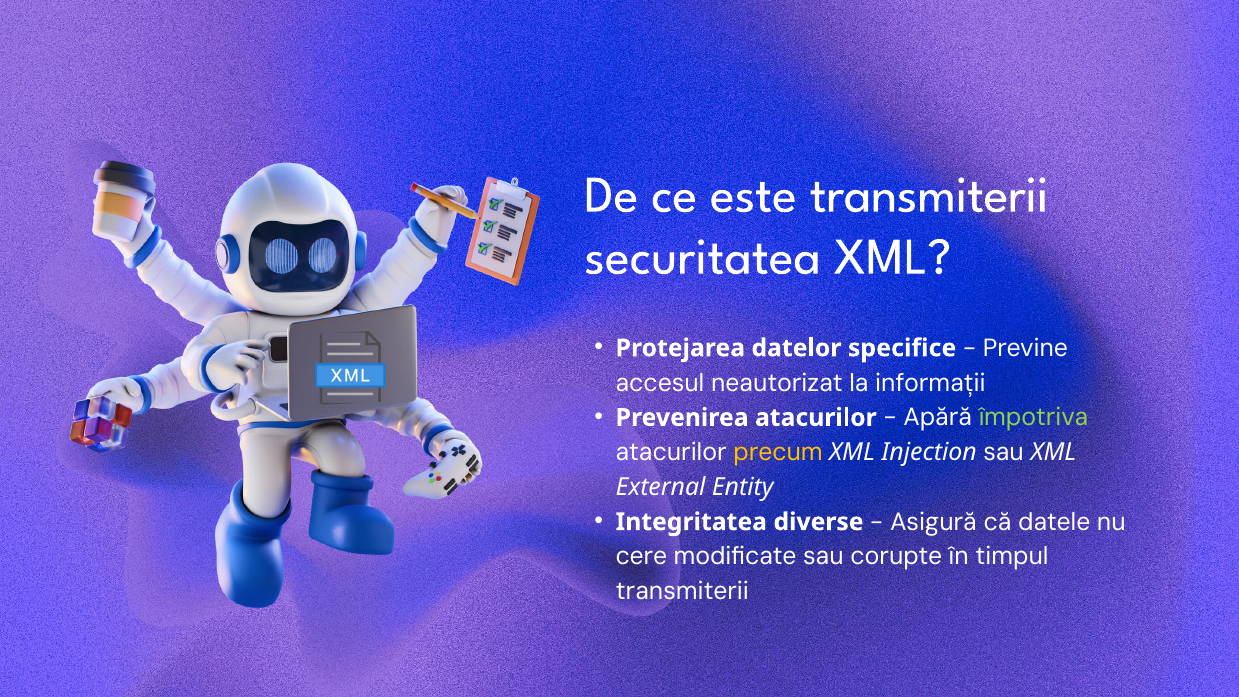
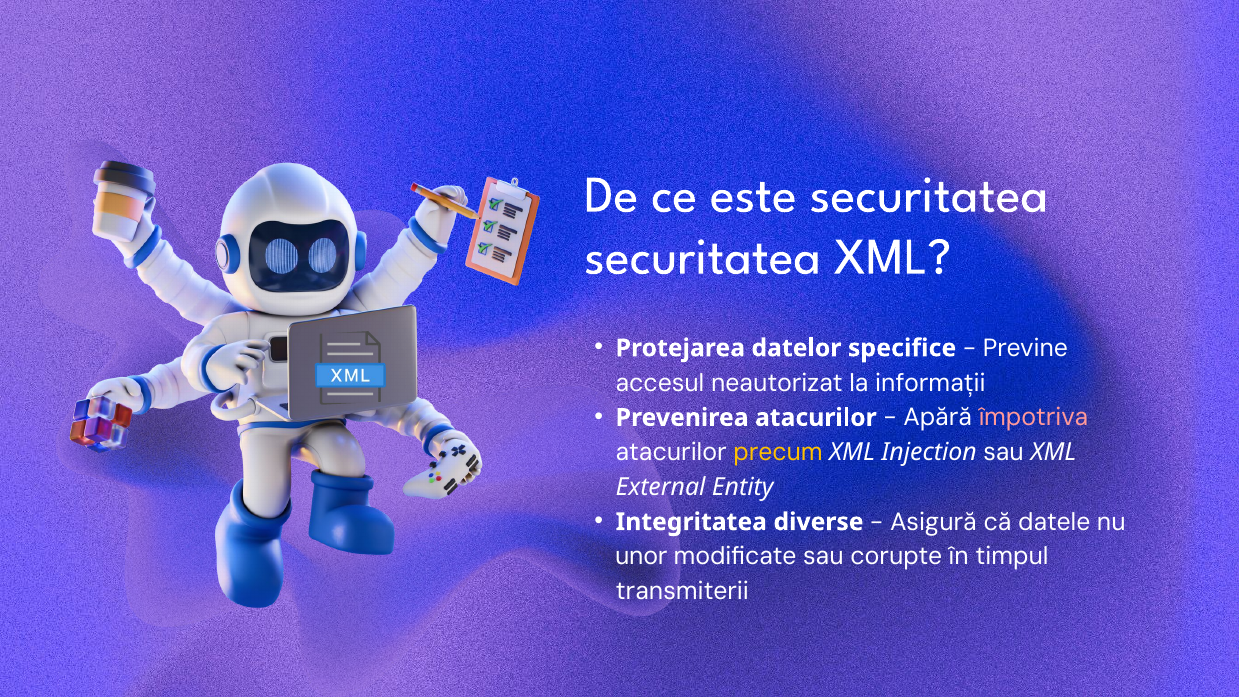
este transmiterii: transmiterii -> securitatea
împotriva colour: light green -> pink
cere: cere -> unor
